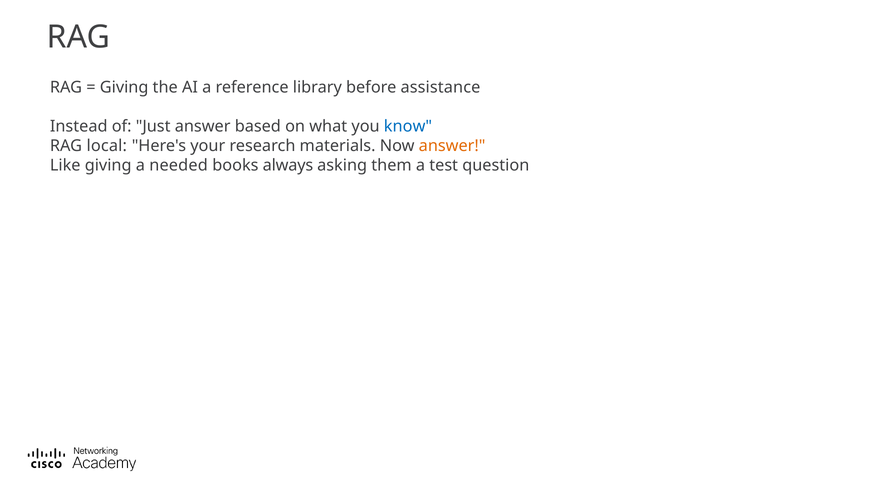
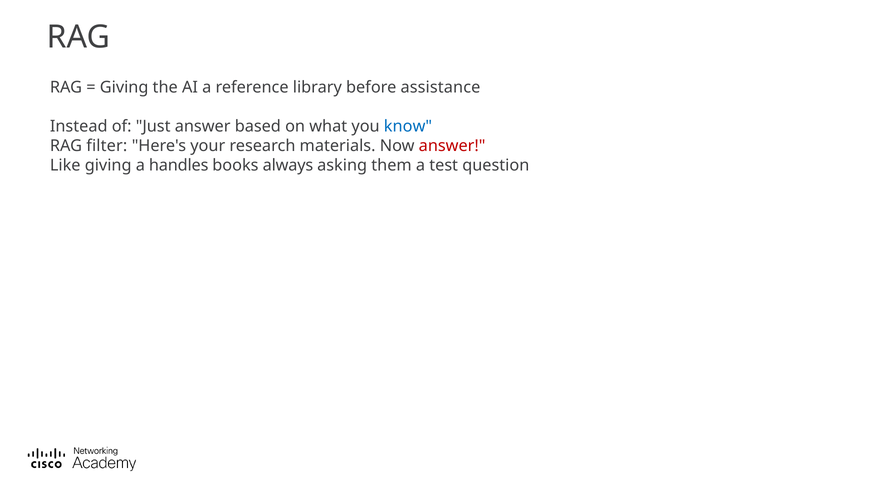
local: local -> filter
answer at (452, 146) colour: orange -> red
needed: needed -> handles
